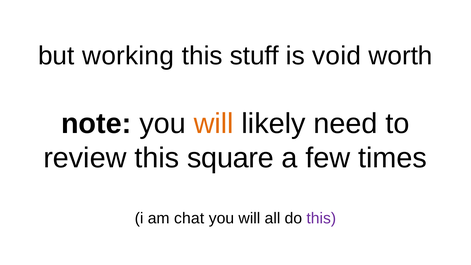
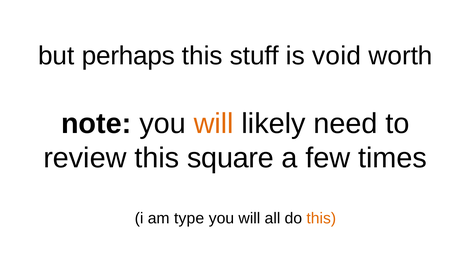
working: working -> perhaps
chat: chat -> type
this at (321, 218) colour: purple -> orange
